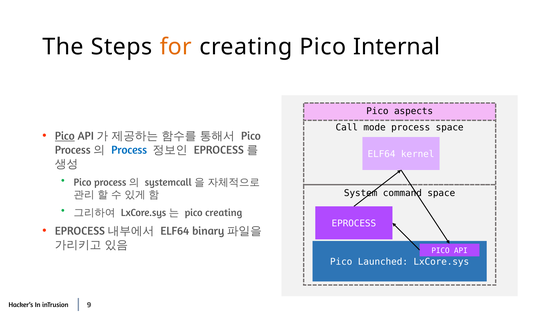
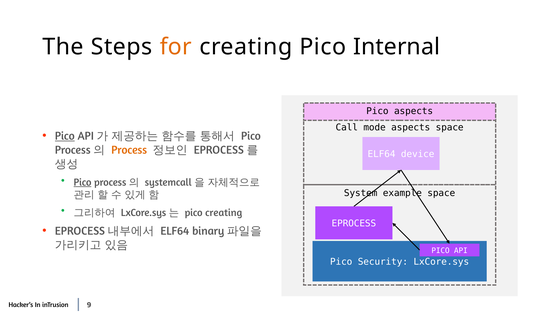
mode process: process -> aspects
Process at (129, 150) colour: blue -> orange
kernel: kernel -> device
Pico at (83, 182) underline: none -> present
command: command -> example
Launched: Launched -> Security
